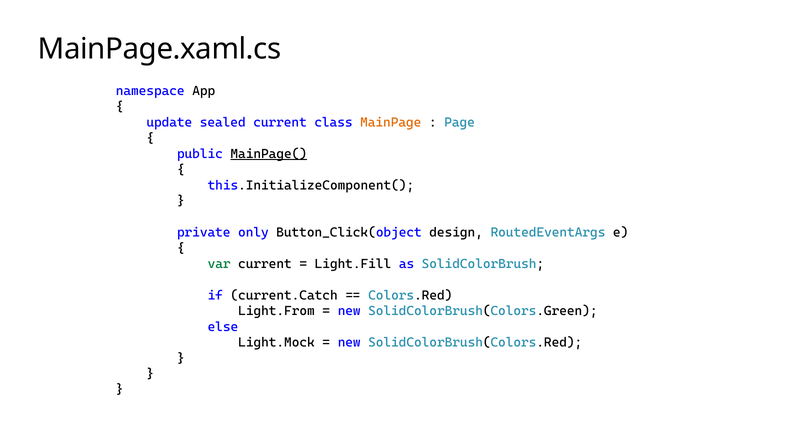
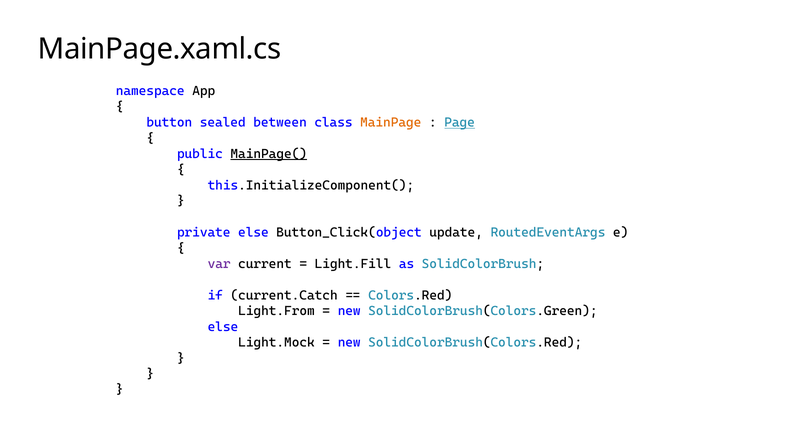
update: update -> button
sealed current: current -> between
Page underline: none -> present
private only: only -> else
design: design -> update
var colour: green -> purple
